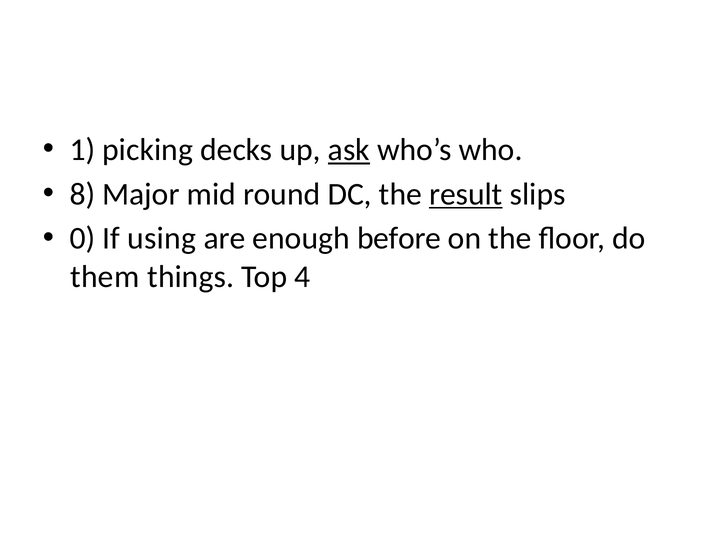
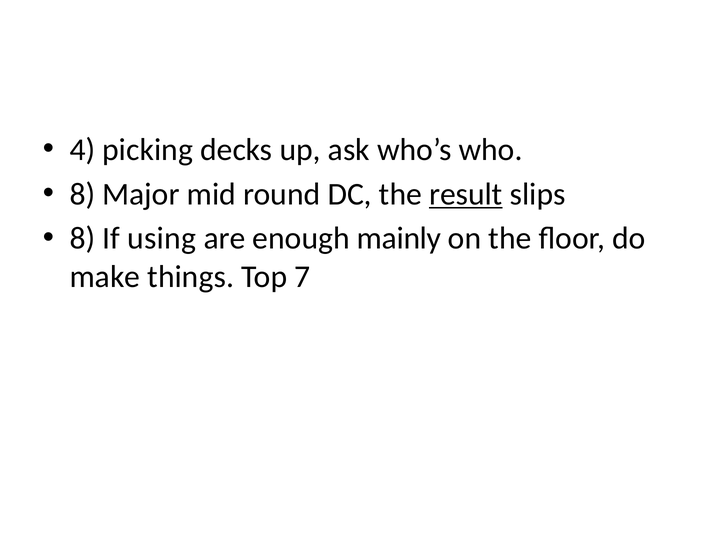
1: 1 -> 4
ask underline: present -> none
0 at (82, 238): 0 -> 8
before: before -> mainly
them: them -> make
4: 4 -> 7
